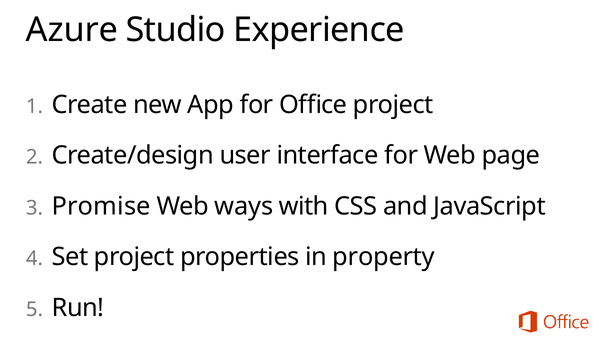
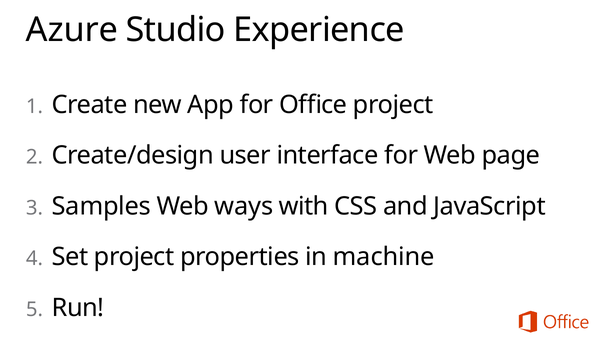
Promise: Promise -> Samples
property: property -> machine
